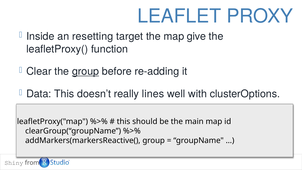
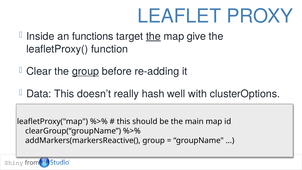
resetting: resetting -> functions
the at (153, 36) underline: none -> present
lines: lines -> hash
